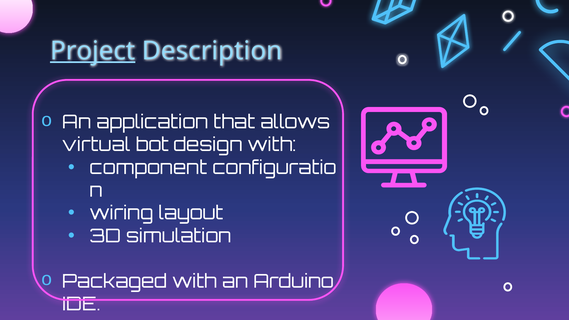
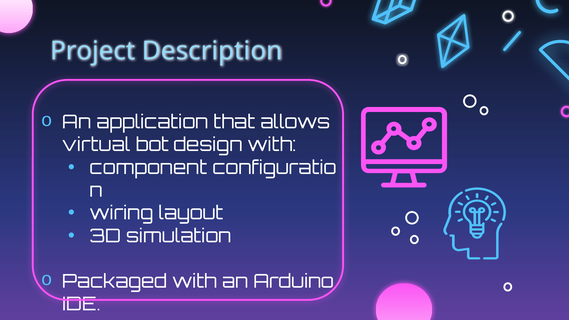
Project underline: present -> none
